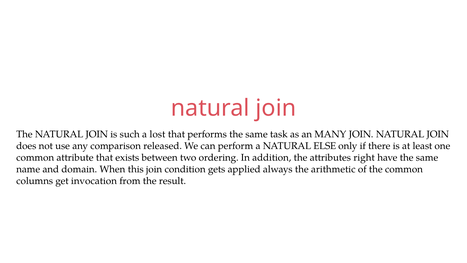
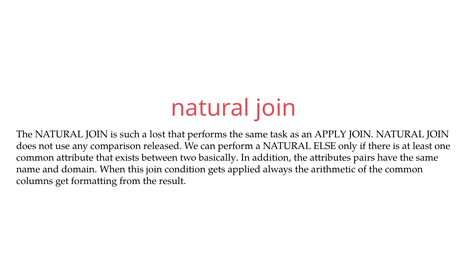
MANY: MANY -> APPLY
ordering: ordering -> basically
right: right -> pairs
invocation: invocation -> formatting
